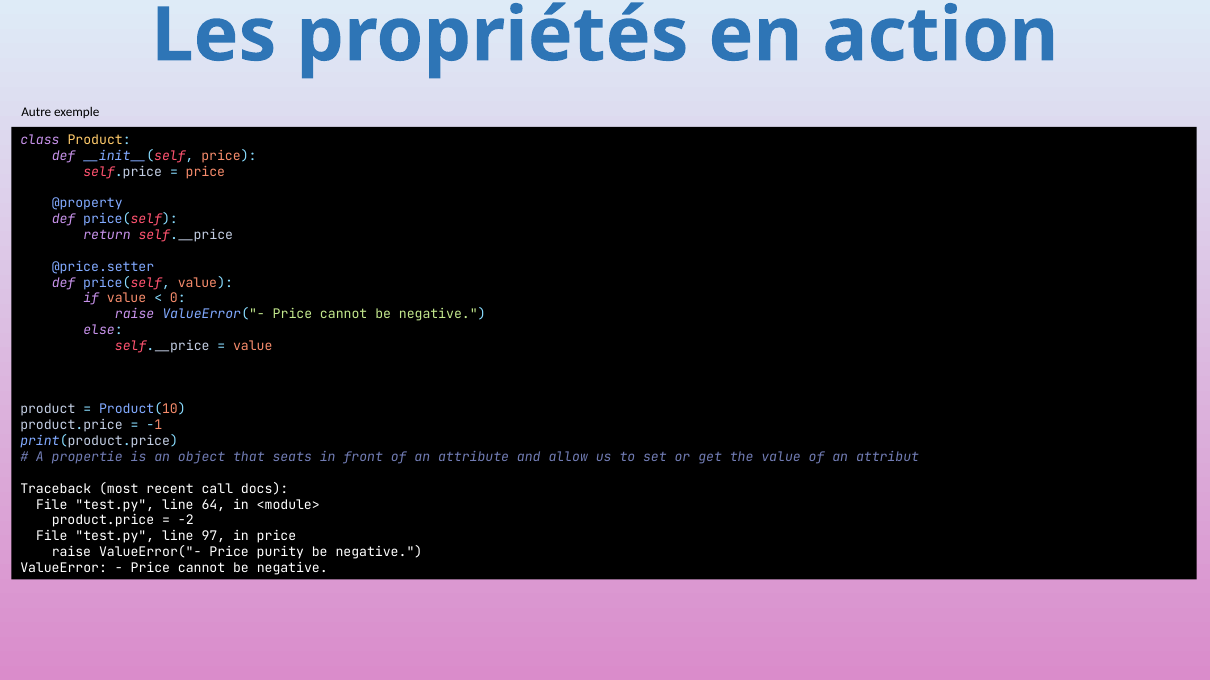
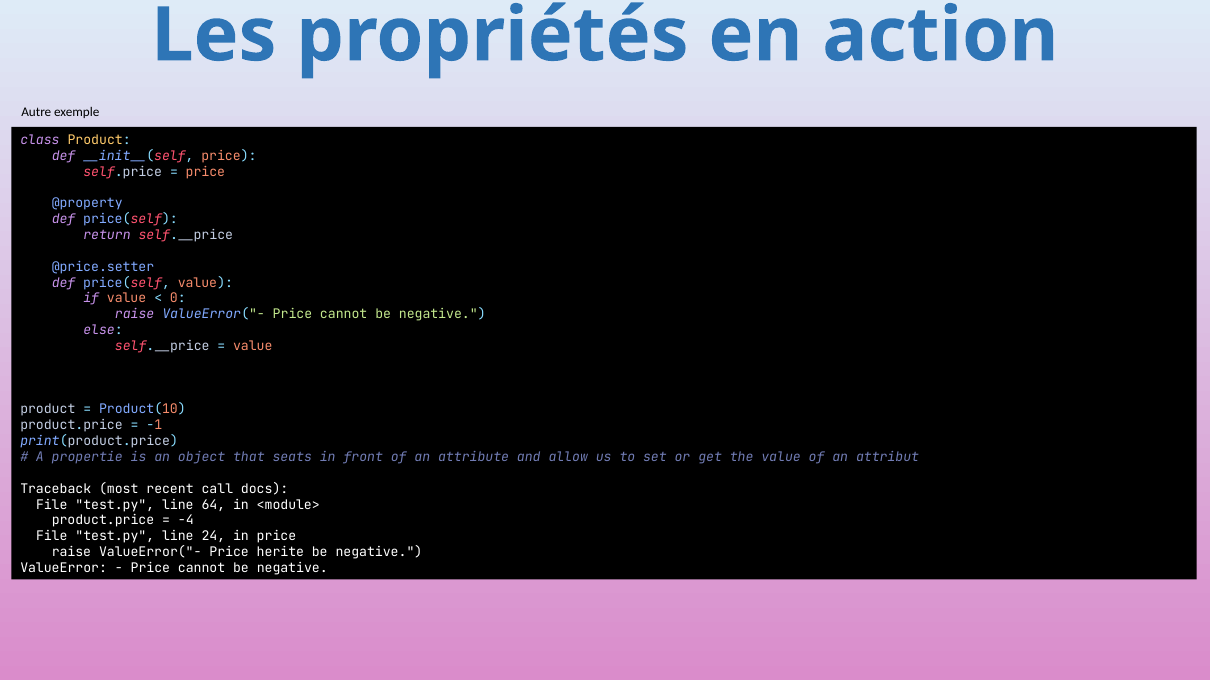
-2: -2 -> -4
97: 97 -> 24
purity: purity -> herite
